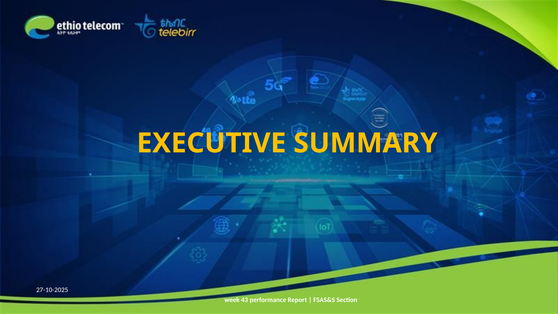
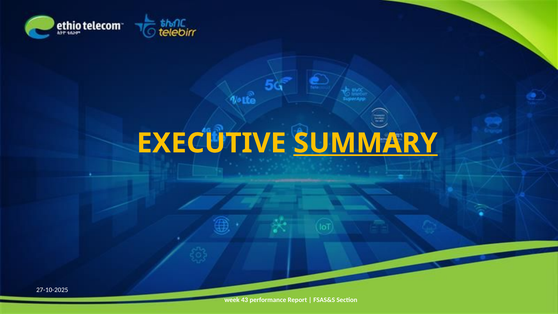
SUMMARY underline: none -> present
